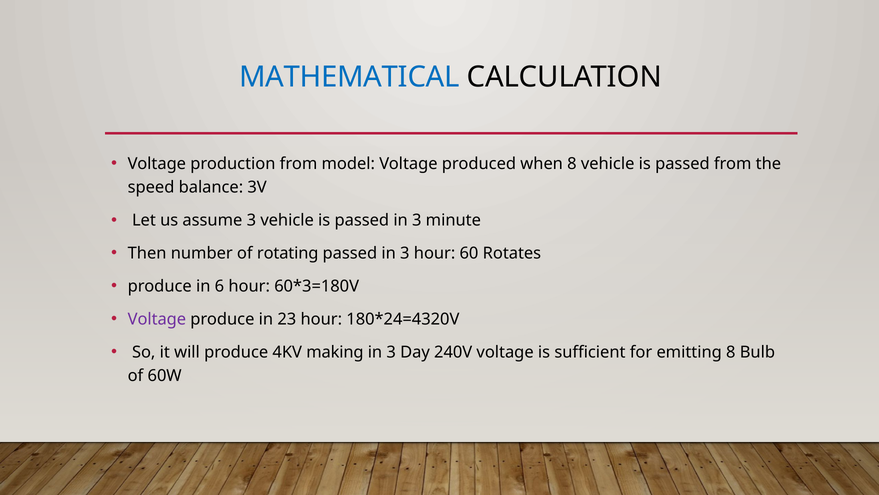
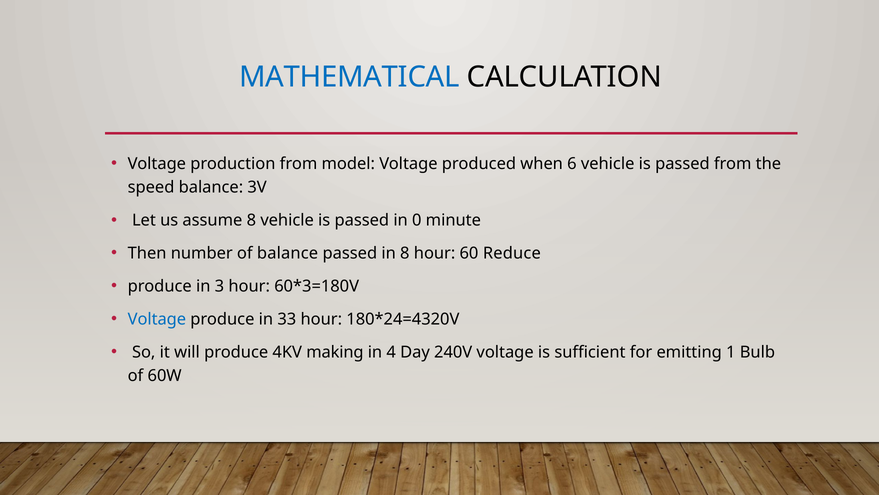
when 8: 8 -> 6
assume 3: 3 -> 8
is passed in 3: 3 -> 0
of rotating: rotating -> balance
3 at (405, 253): 3 -> 8
Rotates: Rotates -> Reduce
6: 6 -> 3
Voltage at (157, 319) colour: purple -> blue
23: 23 -> 33
3 at (391, 352): 3 -> 4
emitting 8: 8 -> 1
